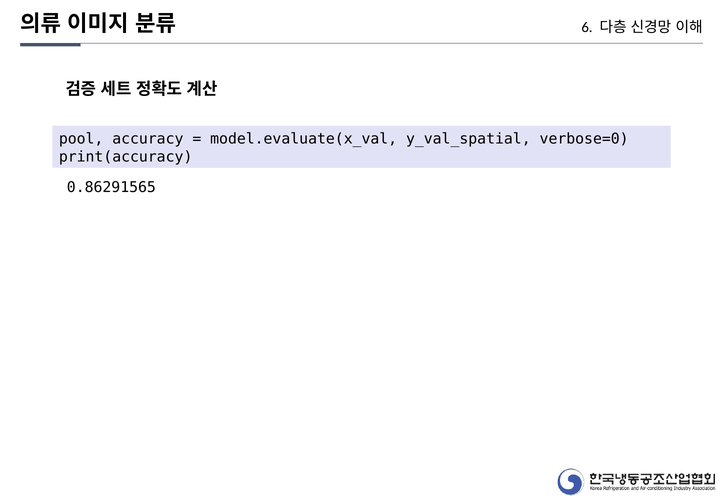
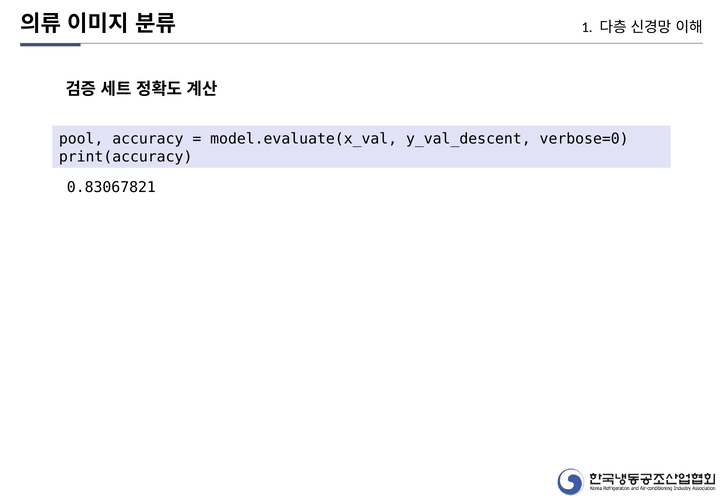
6: 6 -> 1
y_val_spatial: y_val_spatial -> y_val_descent
0.86291565: 0.86291565 -> 0.83067821
